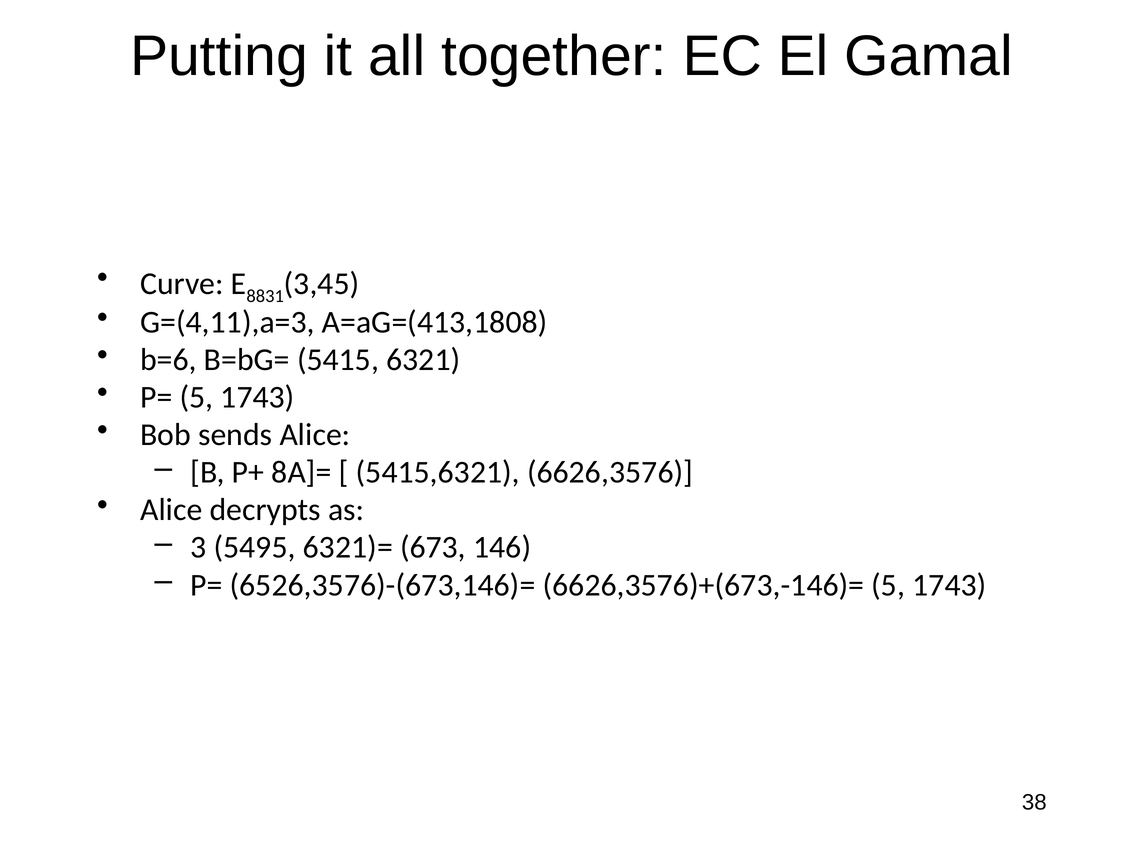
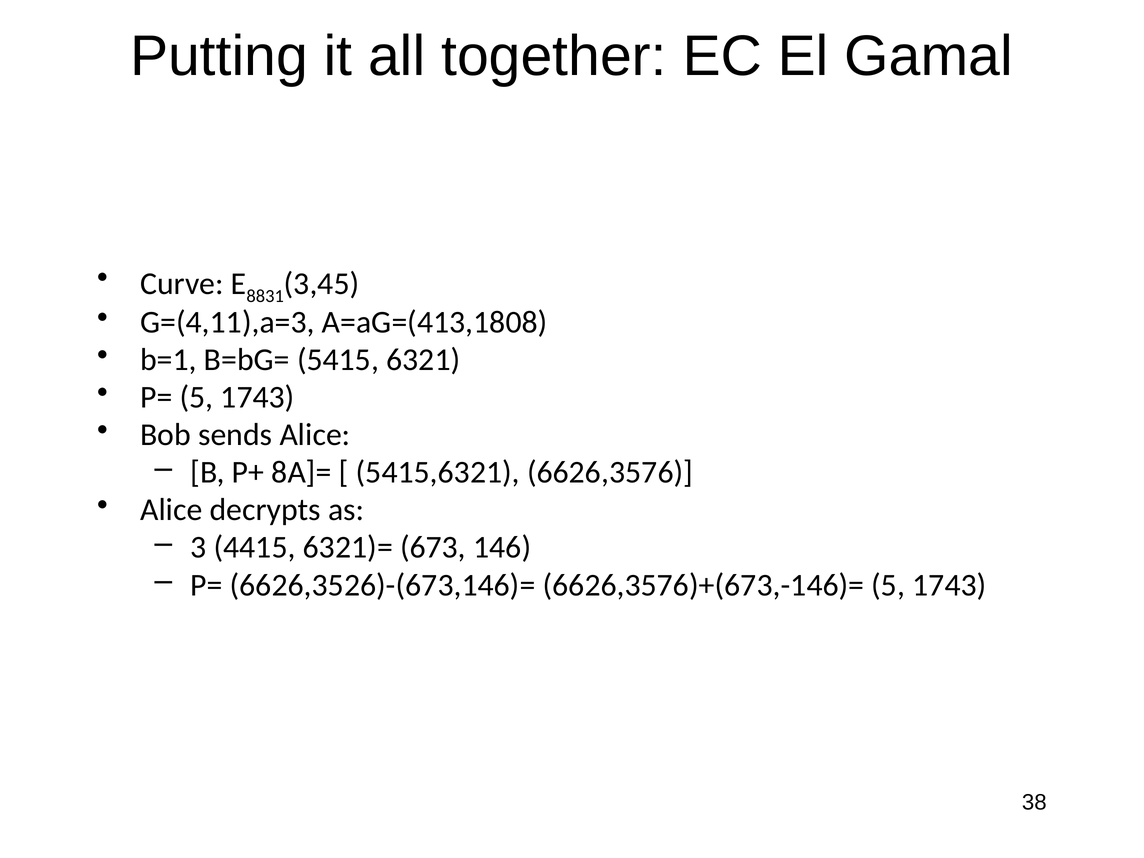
b=6: b=6 -> b=1
5495: 5495 -> 4415
6526,3576)-(673,146)=: 6526,3576)-(673,146)= -> 6626,3526)-(673,146)=
